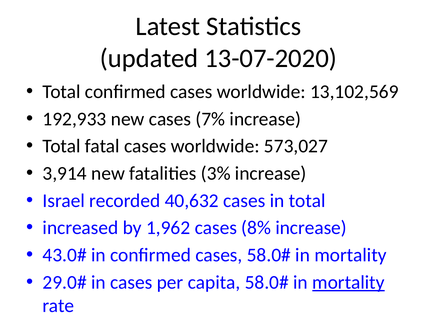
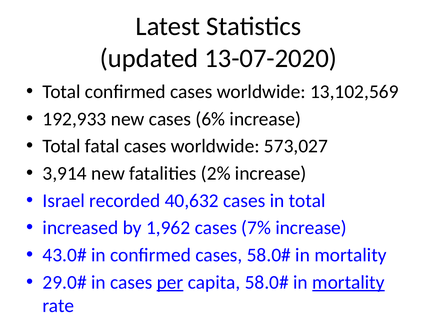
7%: 7% -> 6%
3%: 3% -> 2%
8%: 8% -> 7%
per underline: none -> present
